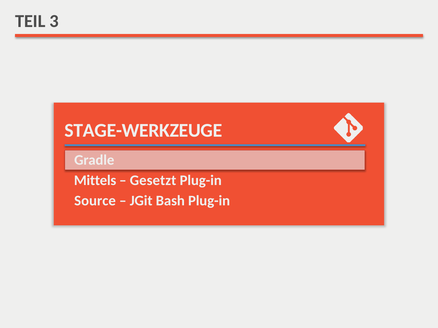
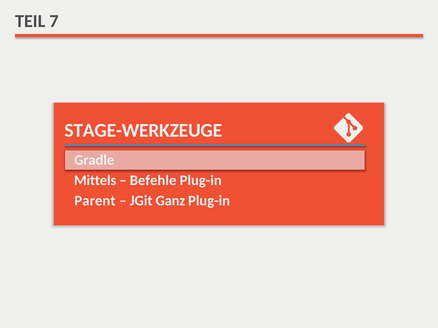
3: 3 -> 7
Gesetzt: Gesetzt -> Befehle
Source: Source -> Parent
Bash: Bash -> Ganz
